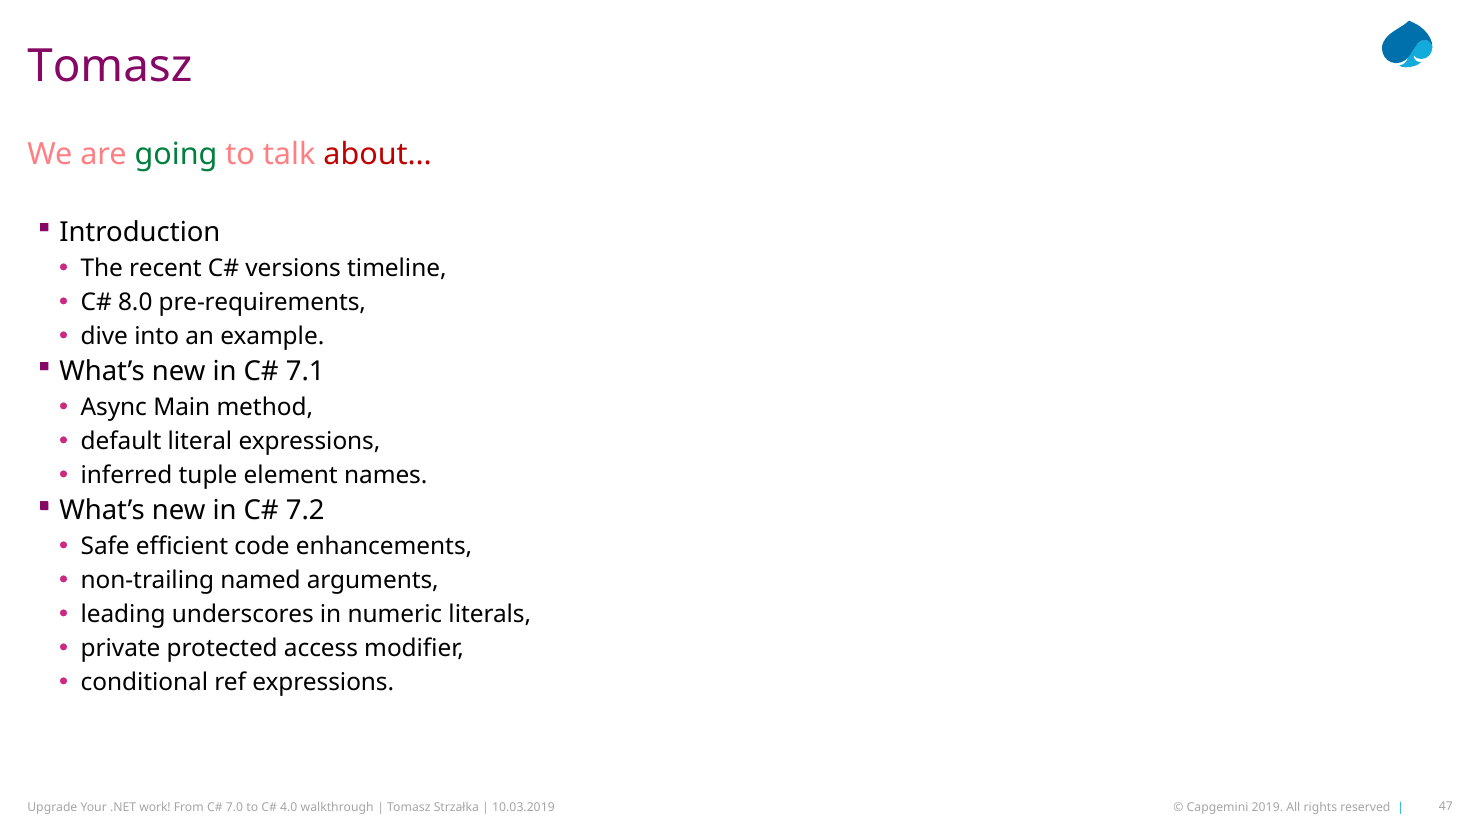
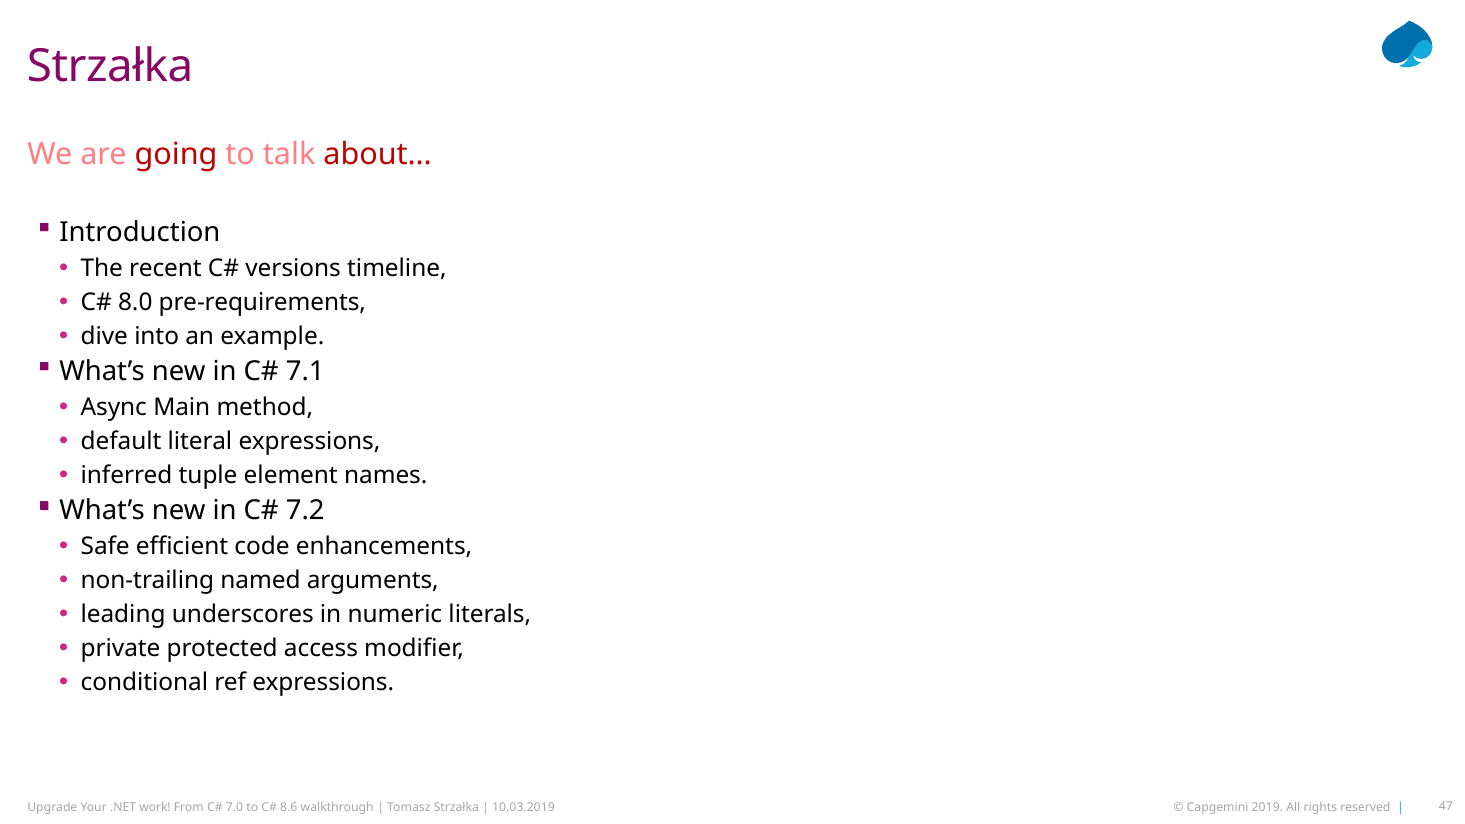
Tomasz at (110, 66): Tomasz -> Strzałka
going colour: green -> red
4.0: 4.0 -> 8.6
